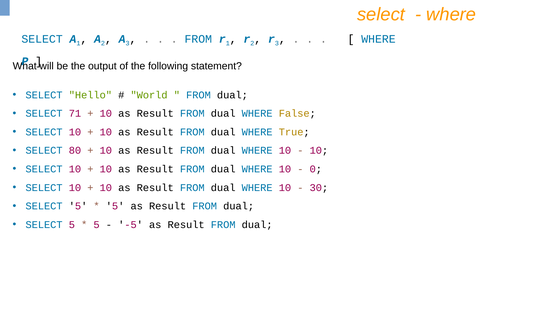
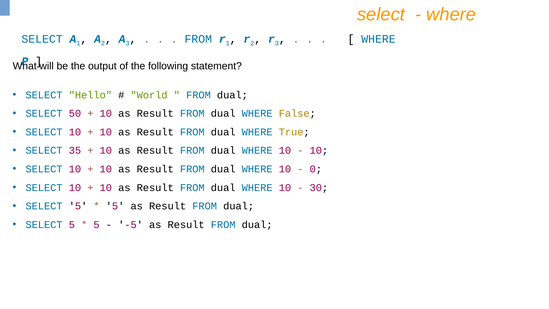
71: 71 -> 50
80: 80 -> 35
